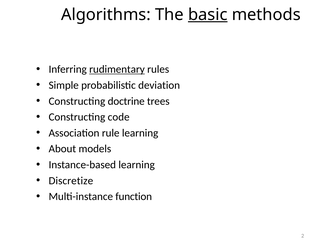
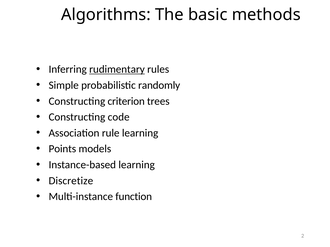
basic underline: present -> none
deviation: deviation -> randomly
doctrine: doctrine -> criterion
About: About -> Points
